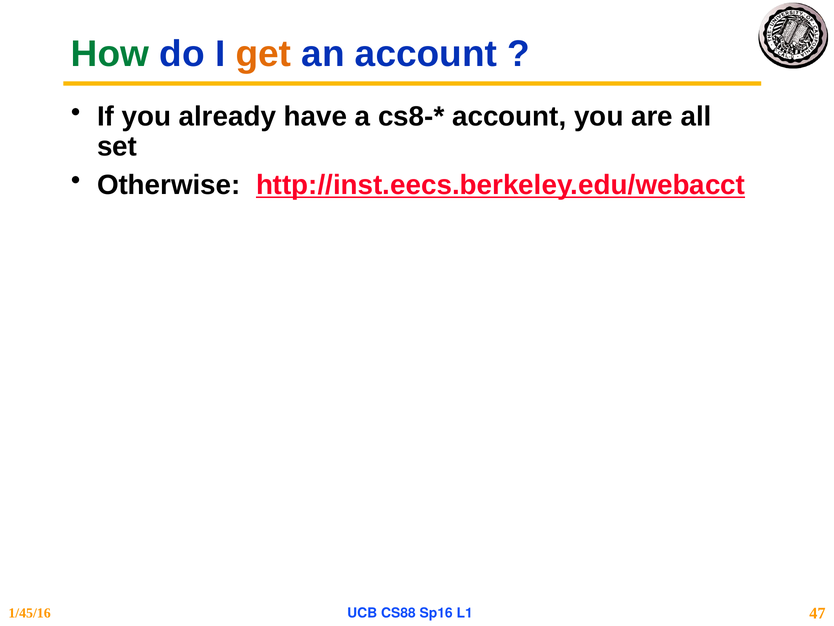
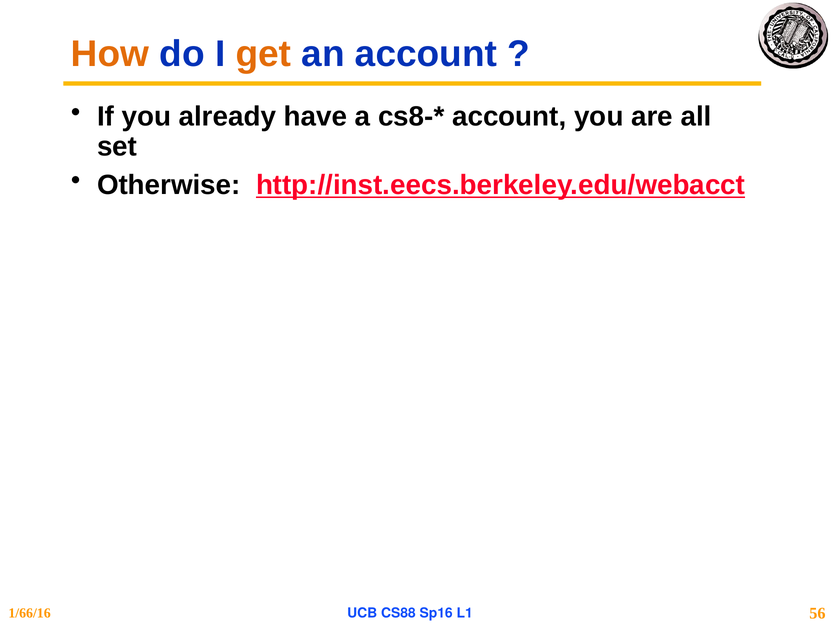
How colour: green -> orange
1/45/16: 1/45/16 -> 1/66/16
47: 47 -> 56
